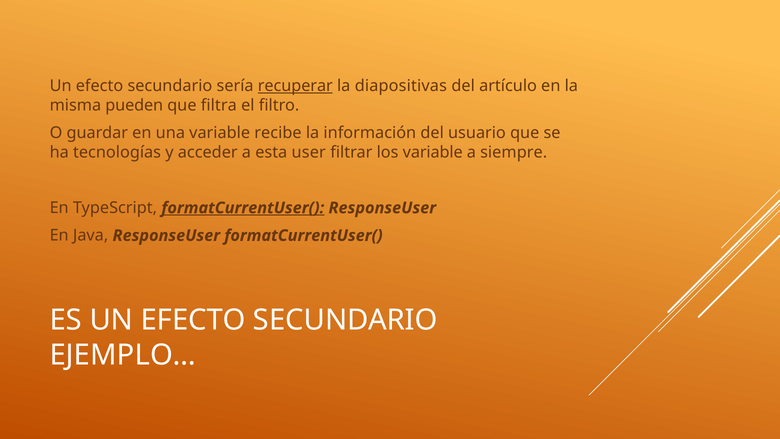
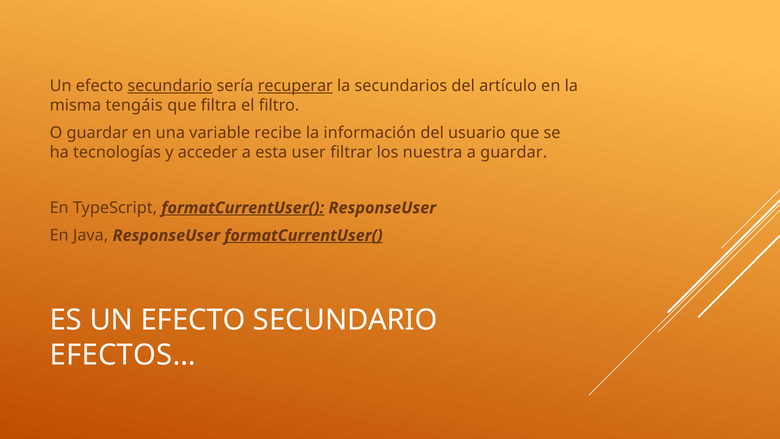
secundario at (170, 86) underline: none -> present
diapositivas: diapositivas -> secundarios
pueden: pueden -> tengáis
los variable: variable -> nuestra
a siempre: siempre -> guardar
formatCurrentUser( at (303, 235) underline: none -> present
EJEMPLO…: EJEMPLO… -> EFECTOS…
